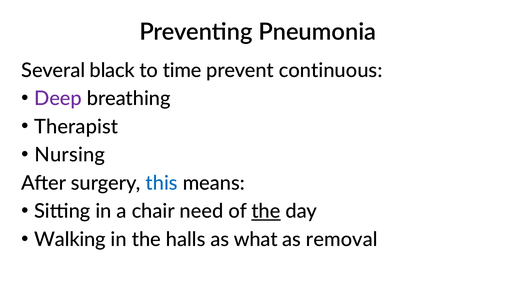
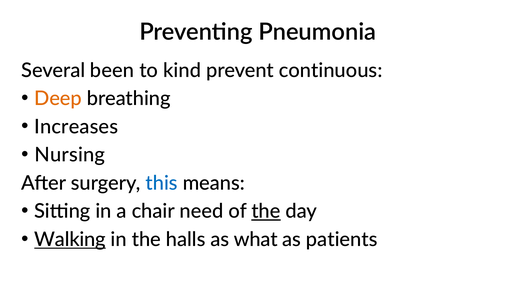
black: black -> been
time: time -> kind
Deep colour: purple -> orange
Therapist: Therapist -> Increases
Walking underline: none -> present
removal: removal -> patients
